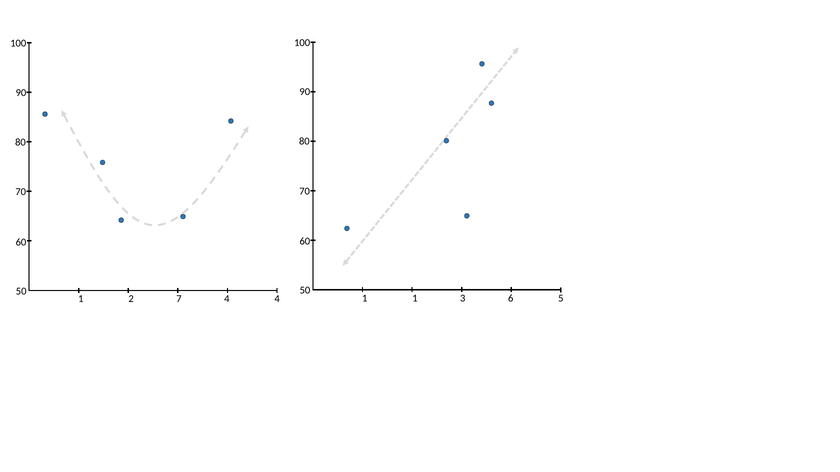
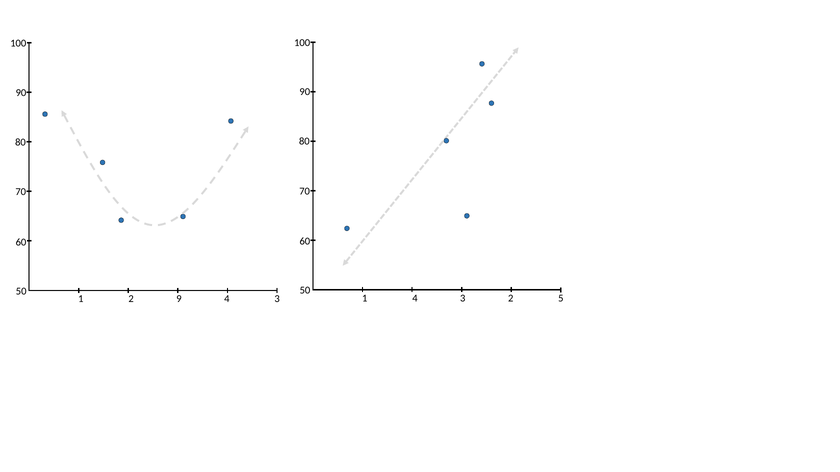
1 1: 1 -> 4
3 6: 6 -> 2
7: 7 -> 9
4 at (277, 299): 4 -> 3
